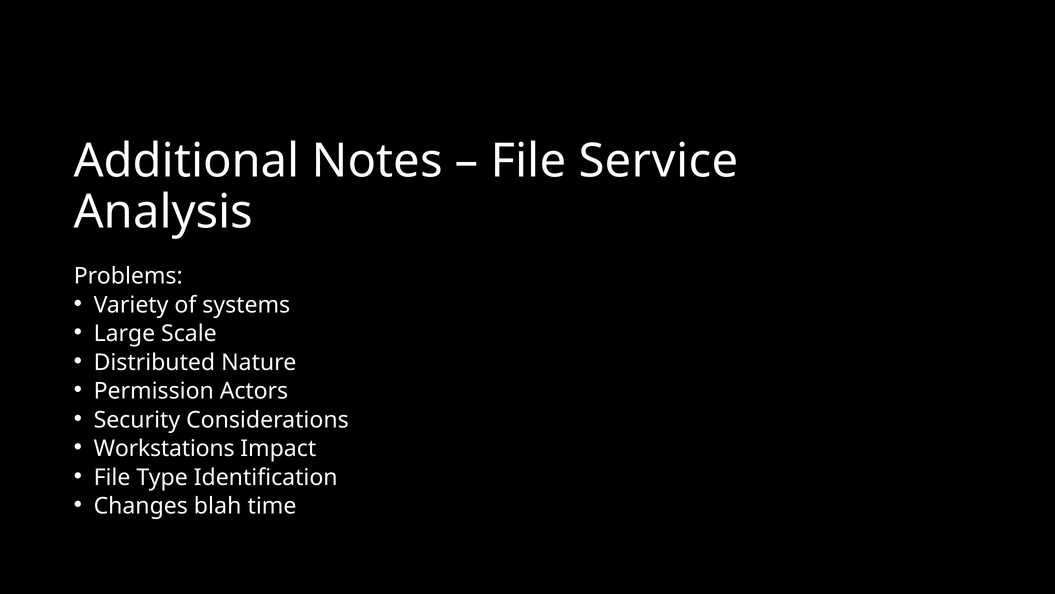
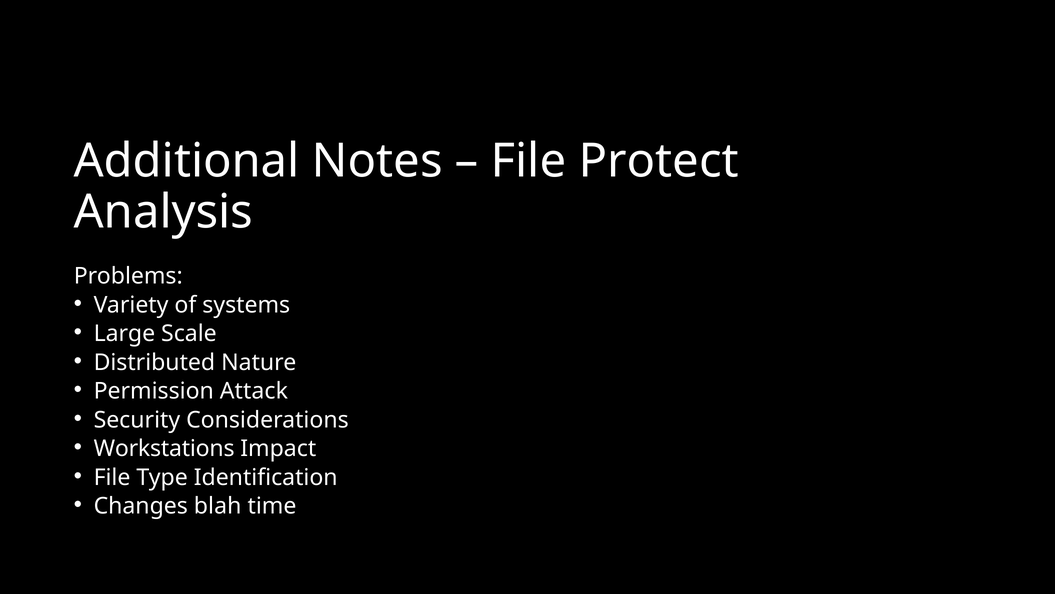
Service: Service -> Protect
Actors: Actors -> Attack
